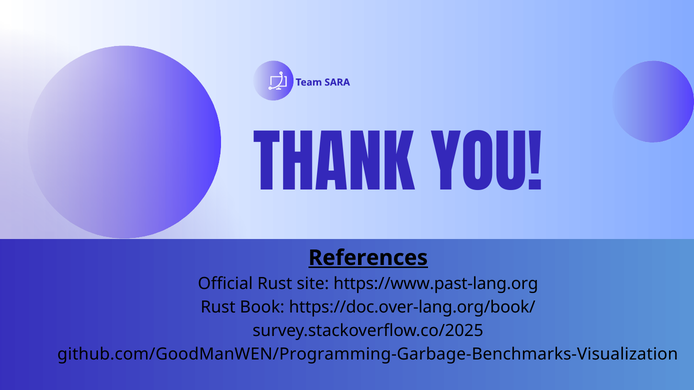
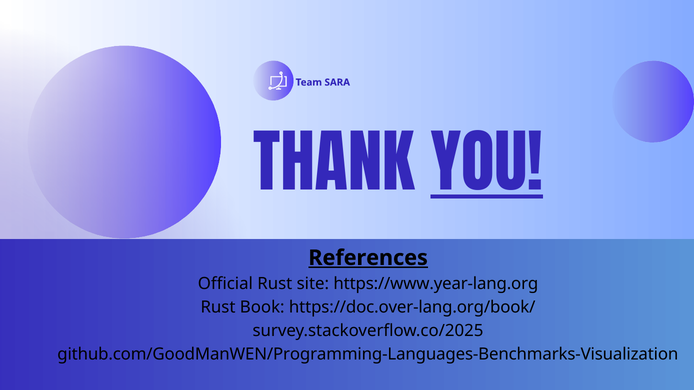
YOU underline: none -> present
https://www.past-lang.org: https://www.past-lang.org -> https://www.year-lang.org
github.com/GoodManWEN/Programming-Garbage-Benchmarks-Visualization: github.com/GoodManWEN/Programming-Garbage-Benchmarks-Visualization -> github.com/GoodManWEN/Programming-Languages-Benchmarks-Visualization
